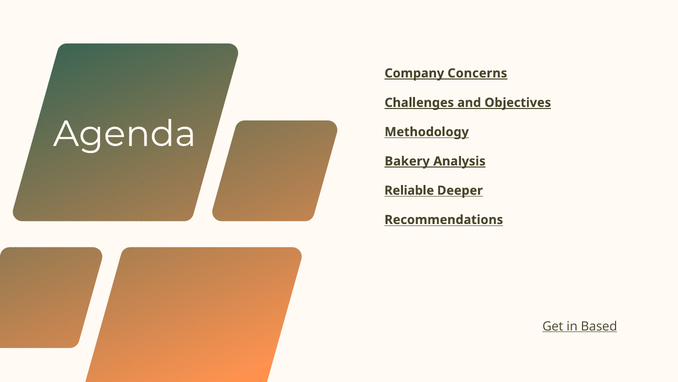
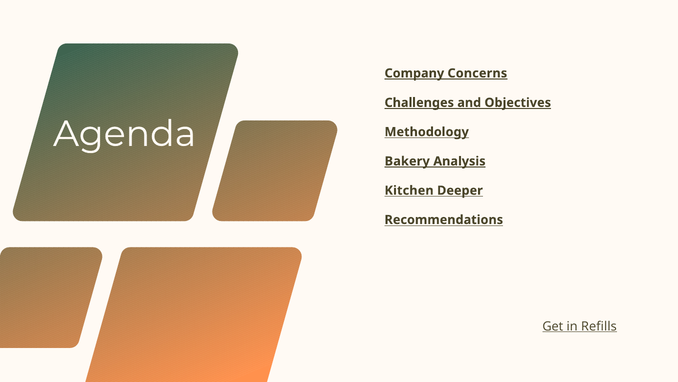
Reliable: Reliable -> Kitchen
Based: Based -> Refills
